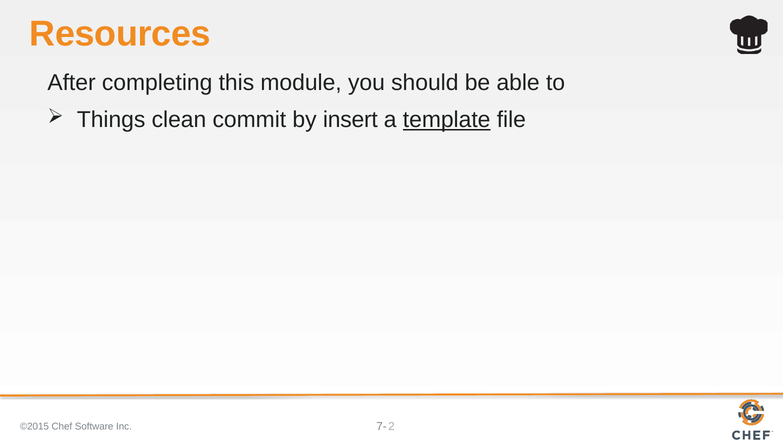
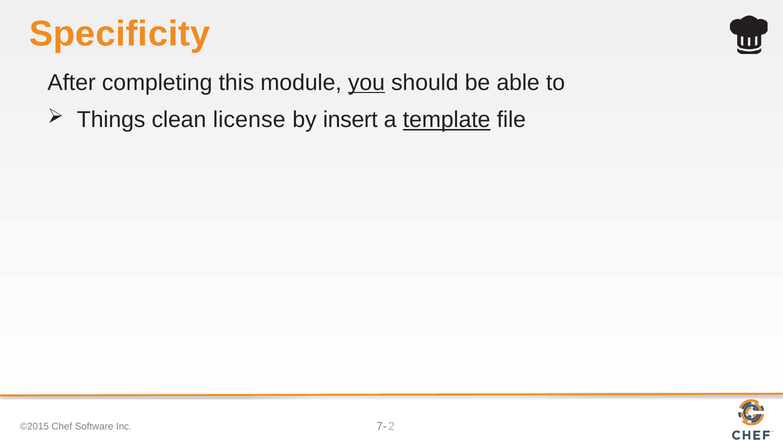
Resources: Resources -> Specificity
you underline: none -> present
commit: commit -> license
